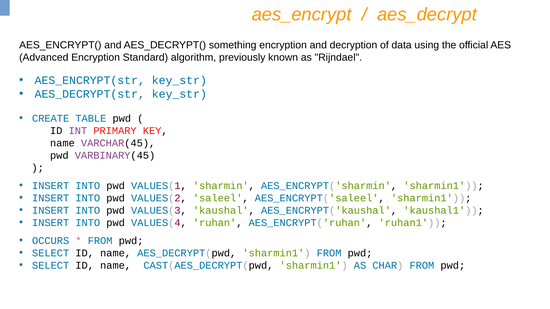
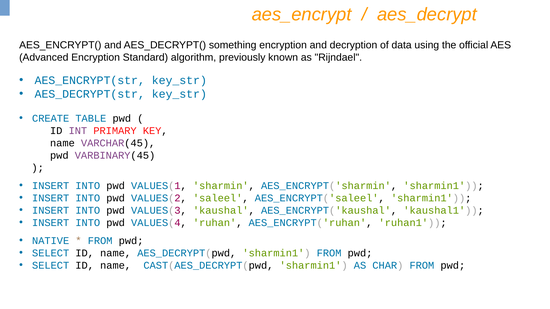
OCCURS: OCCURS -> NATIVE
